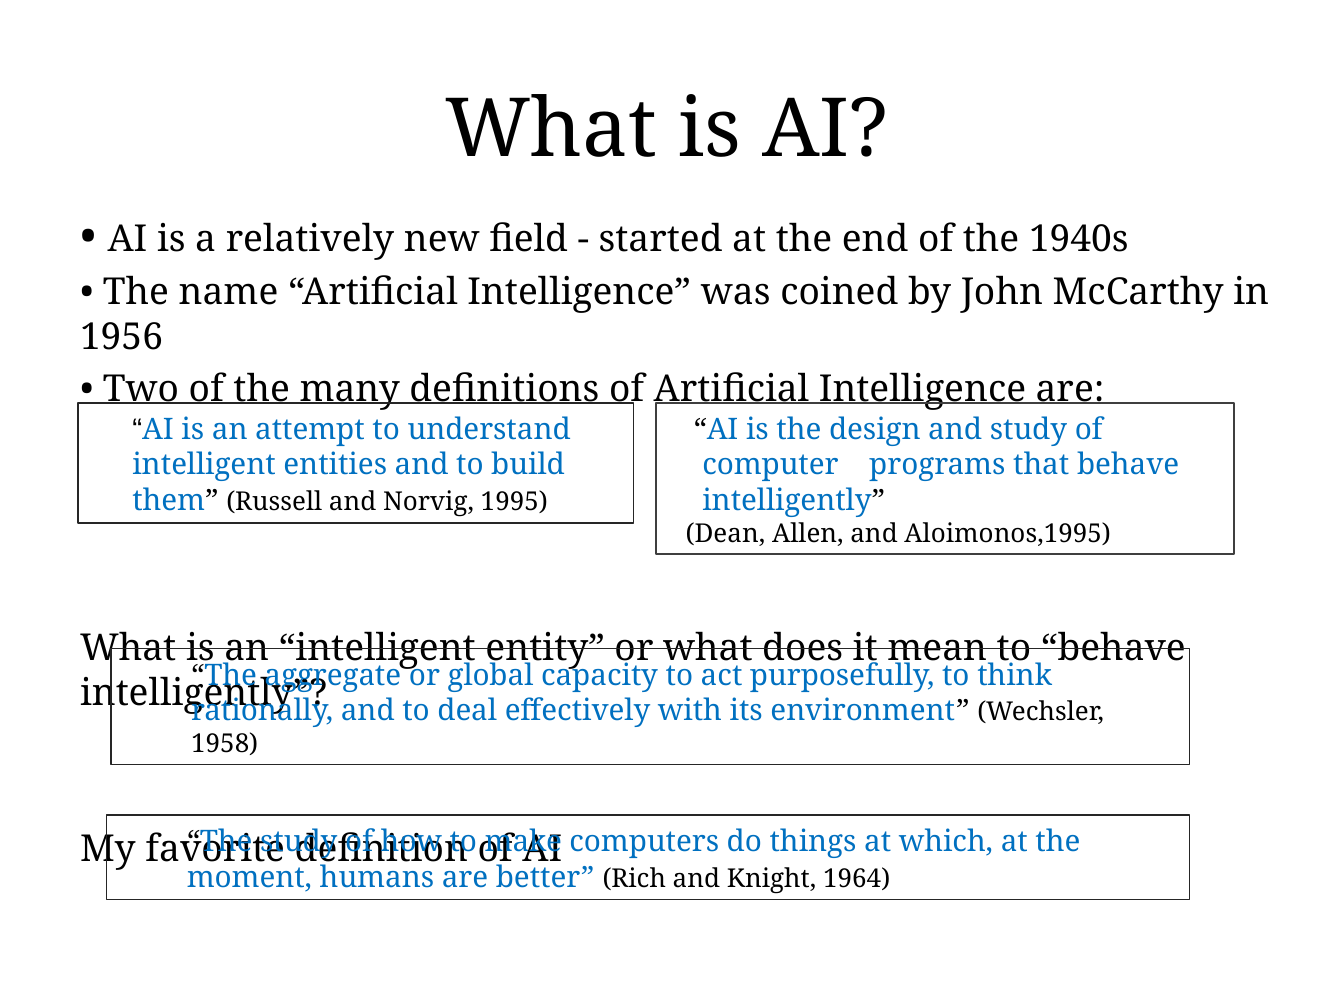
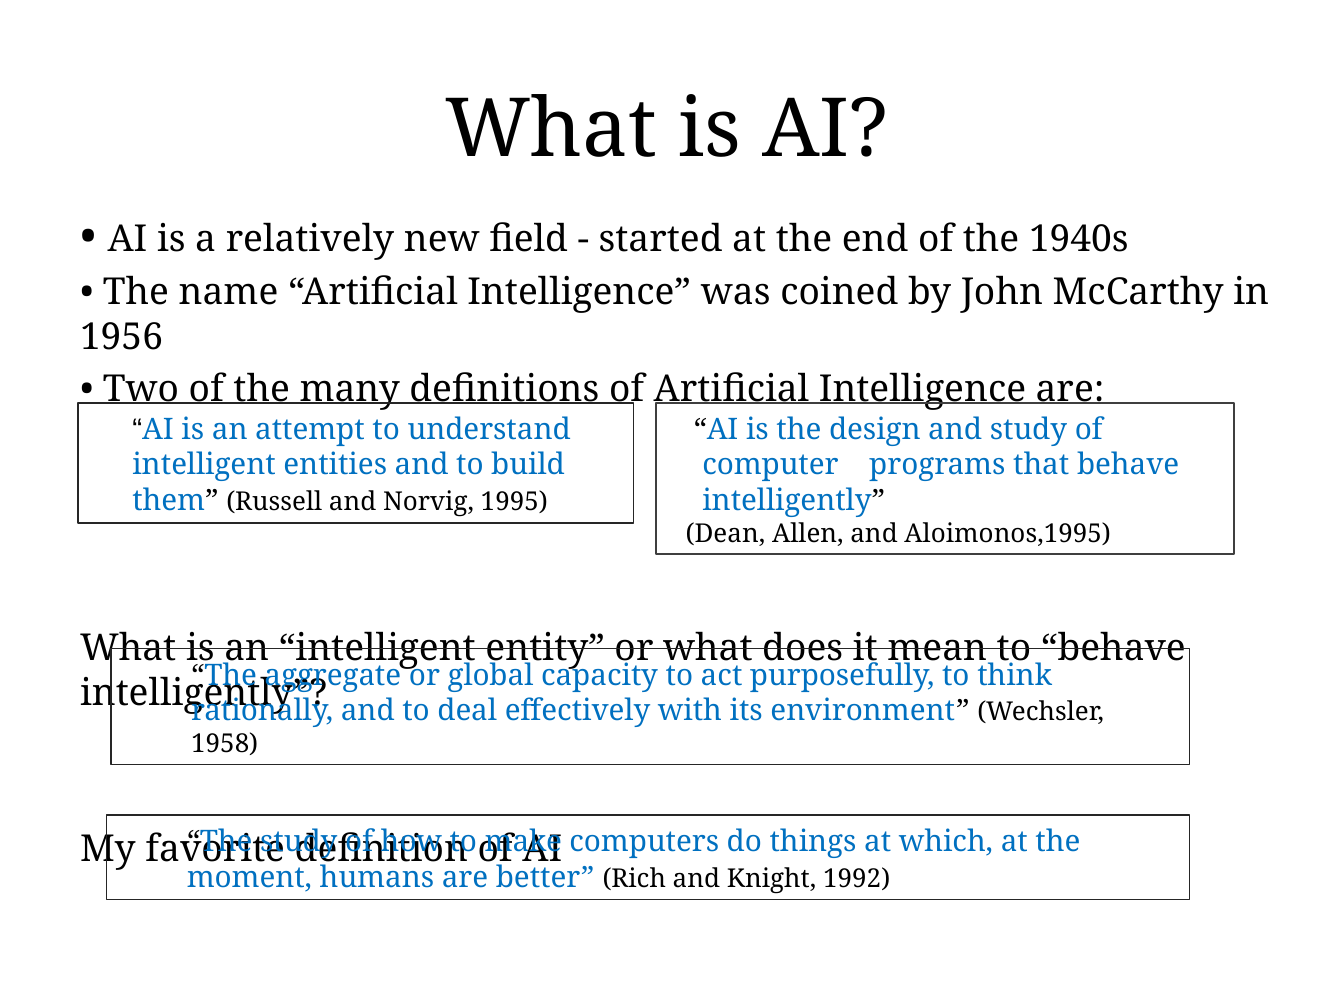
1964: 1964 -> 1992
